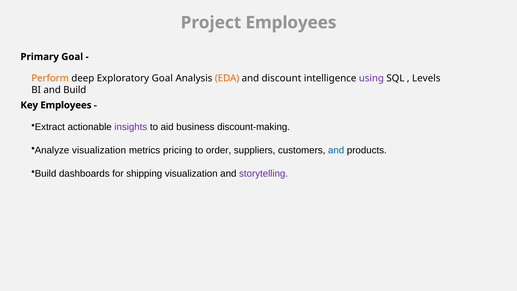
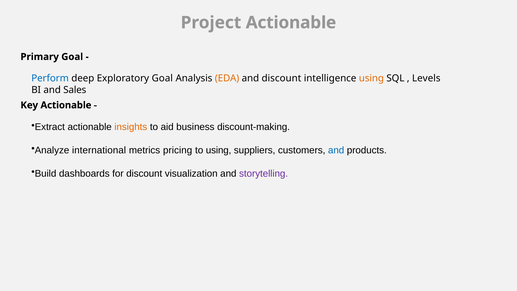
Project Employees: Employees -> Actionable
Perform colour: orange -> blue
using at (371, 78) colour: purple -> orange
and Build: Build -> Sales
Key Employees: Employees -> Actionable
insights colour: purple -> orange
Analyze visualization: visualization -> international
to order: order -> using
for shipping: shipping -> discount
